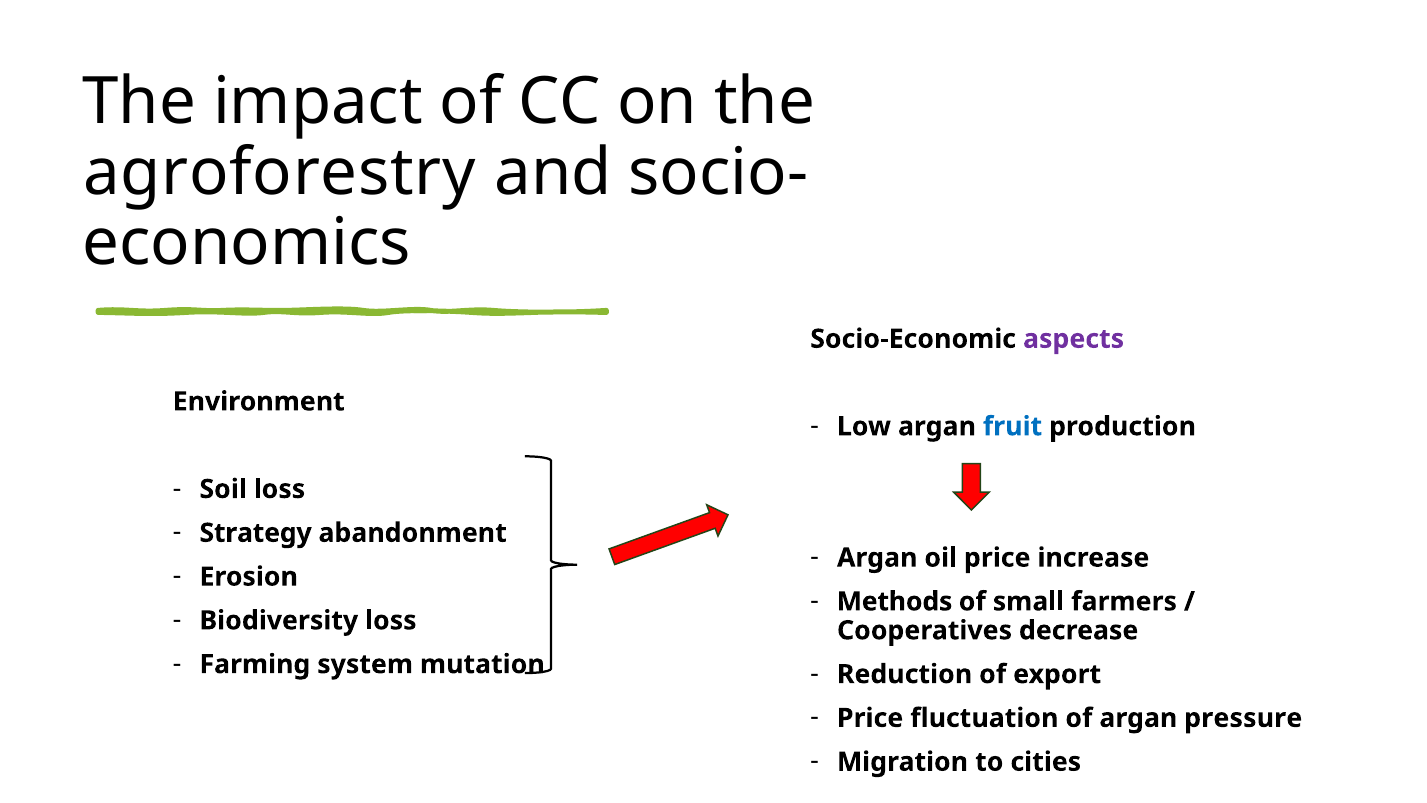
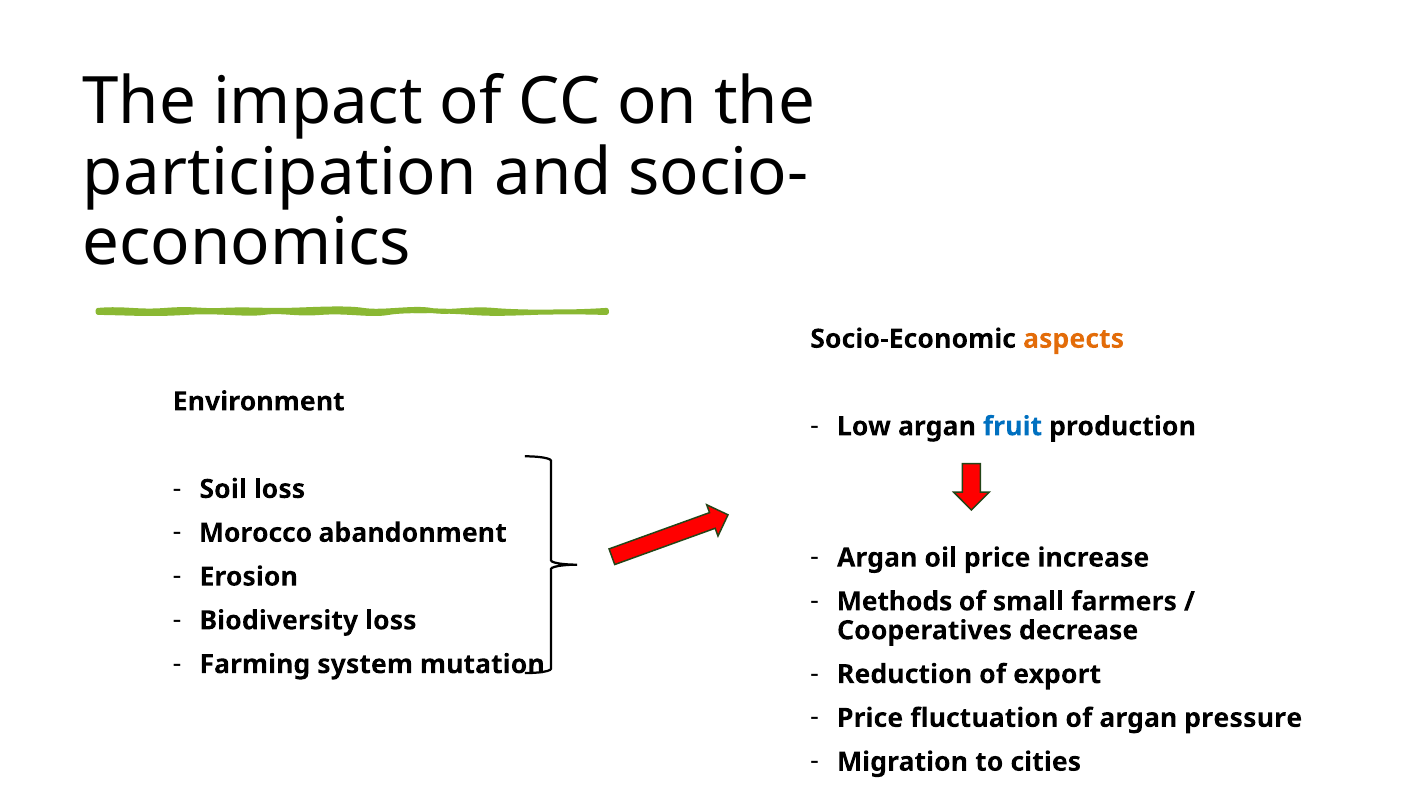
agroforestry: agroforestry -> participation
aspects colour: purple -> orange
Strategy: Strategy -> Morocco
